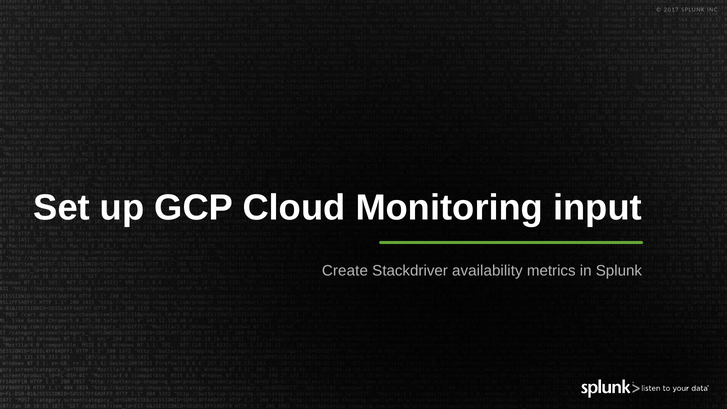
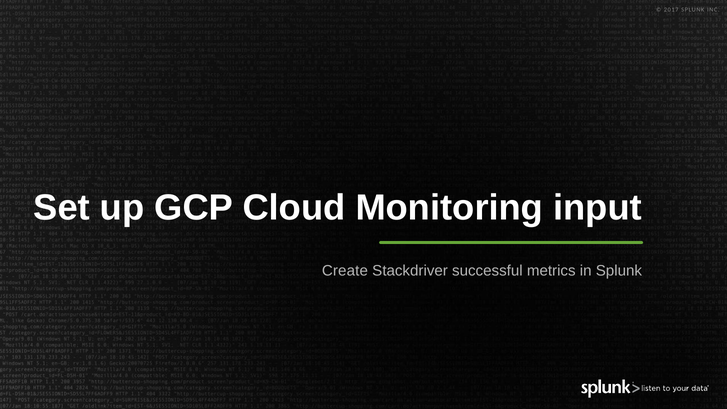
availability: availability -> successful
